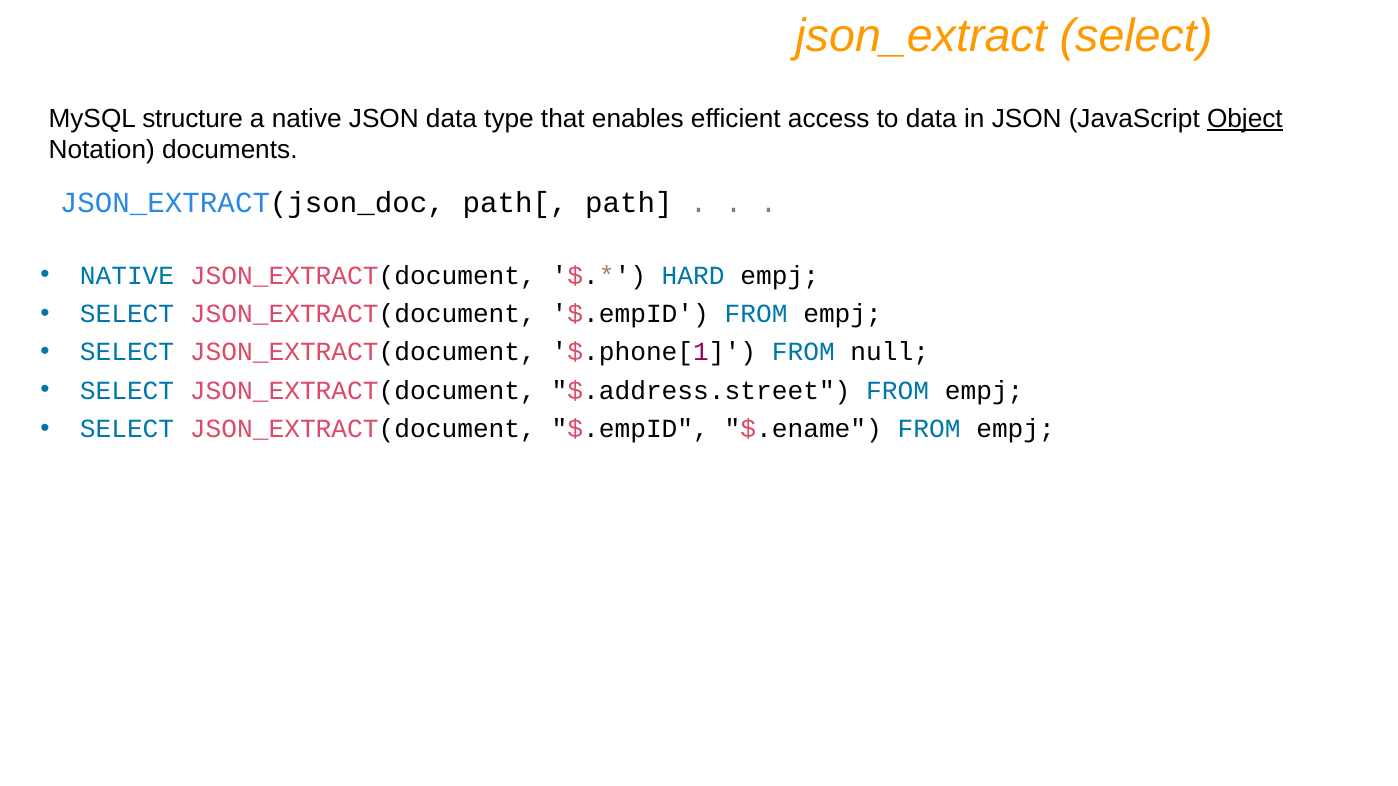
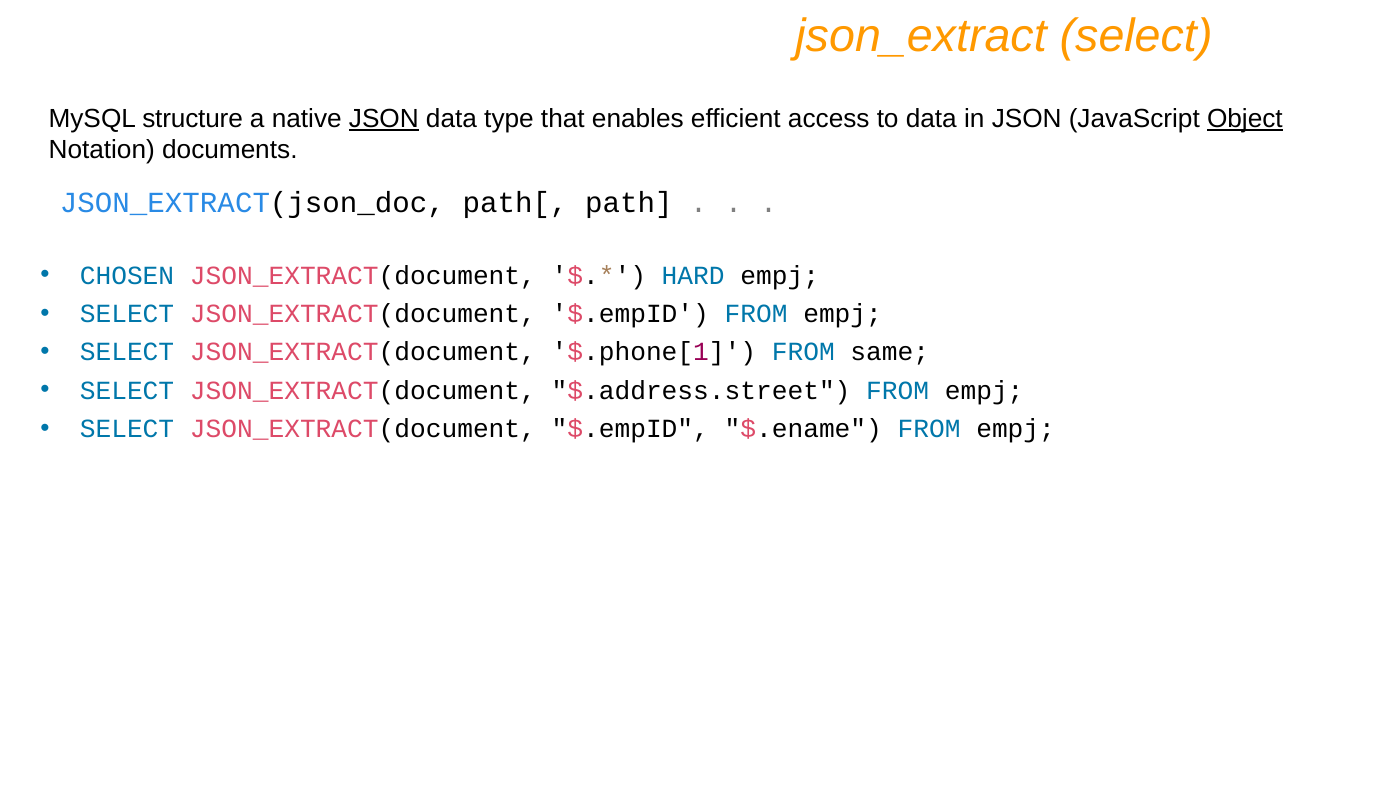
JSON at (384, 119) underline: none -> present
NATIVE at (127, 276): NATIVE -> CHOSEN
null: null -> same
